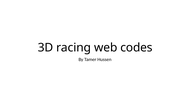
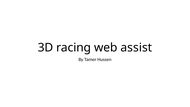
codes: codes -> assist
